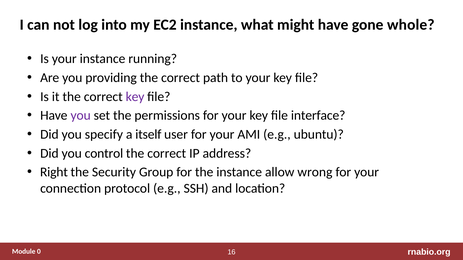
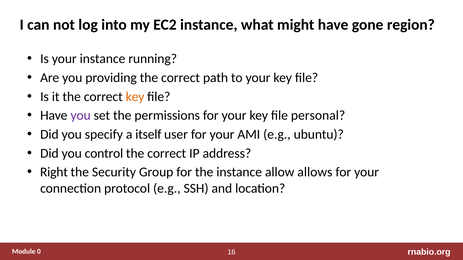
whole: whole -> region
key at (135, 97) colour: purple -> orange
interface: interface -> personal
wrong: wrong -> allows
